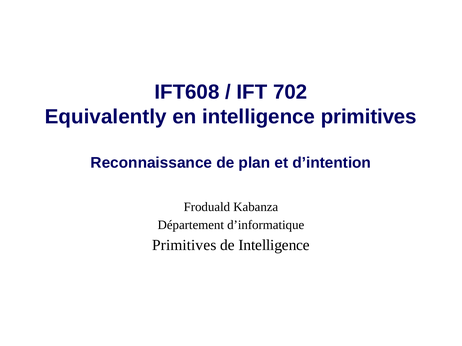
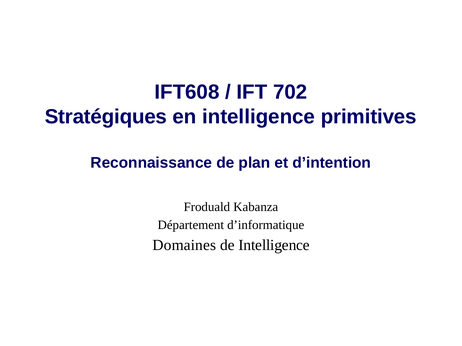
Equivalently: Equivalently -> Stratégiques
Primitives at (184, 245): Primitives -> Domaines
